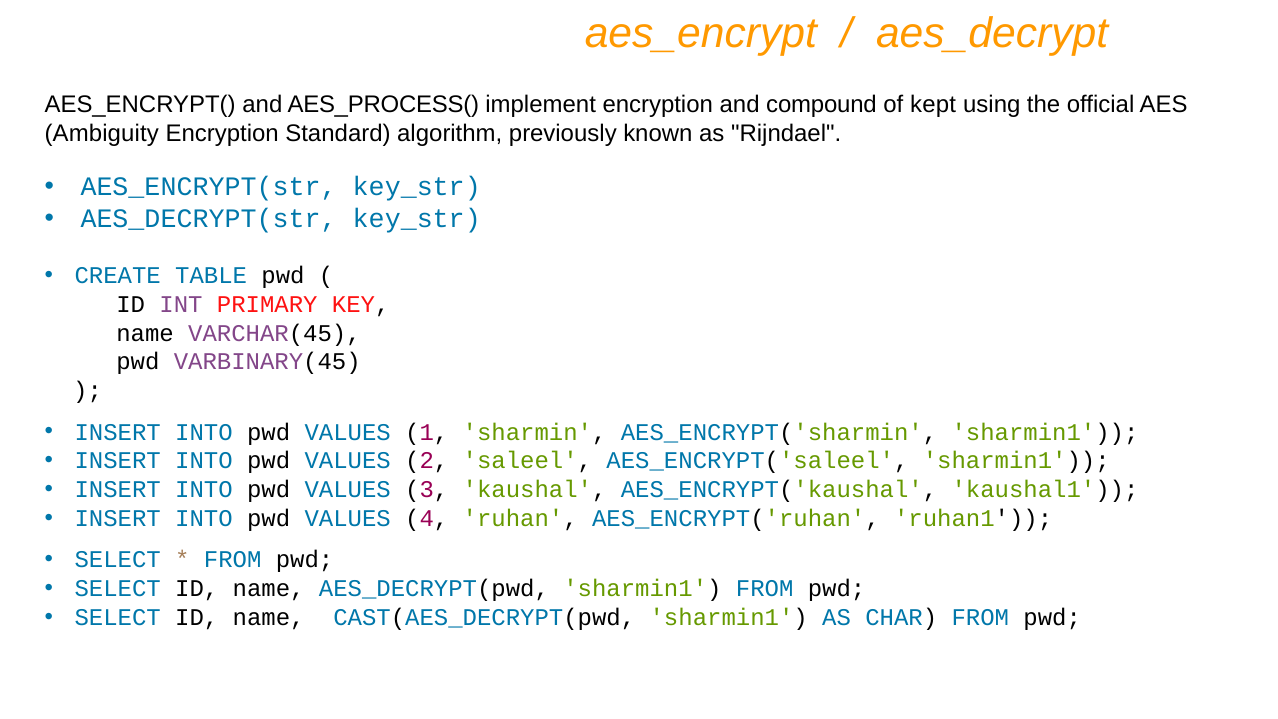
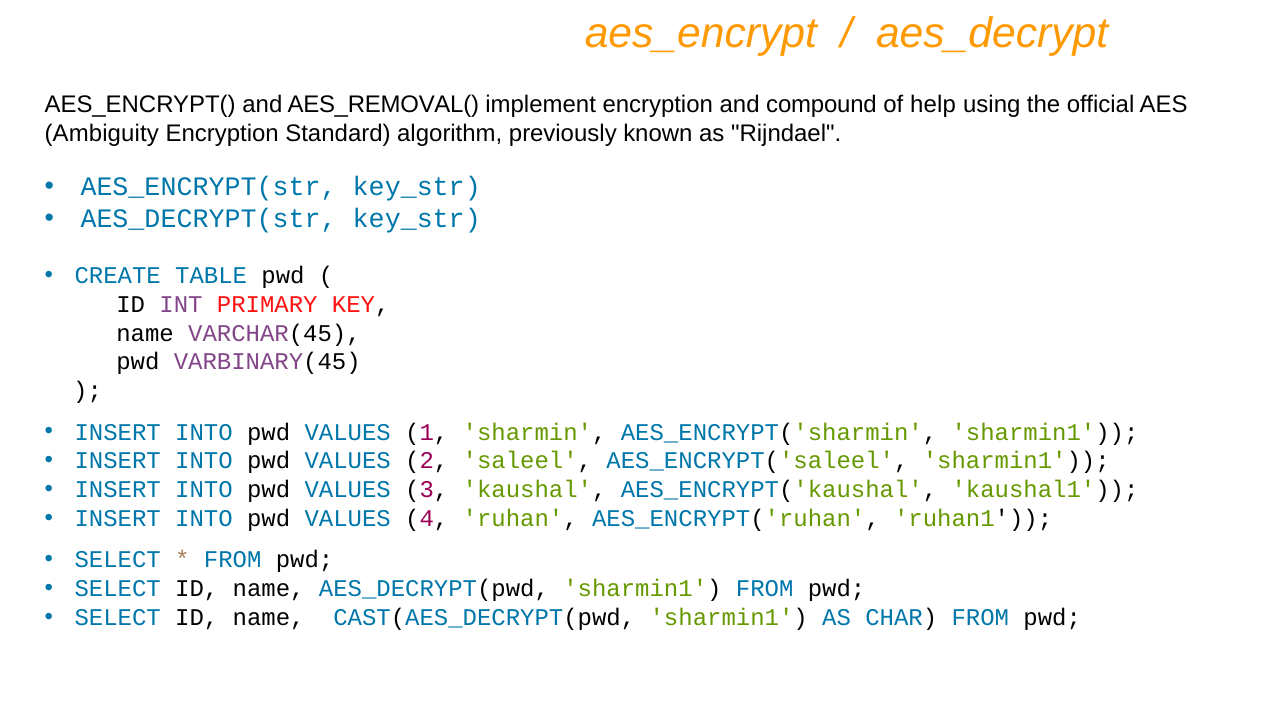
AES_PROCESS(: AES_PROCESS( -> AES_REMOVAL(
kept: kept -> help
